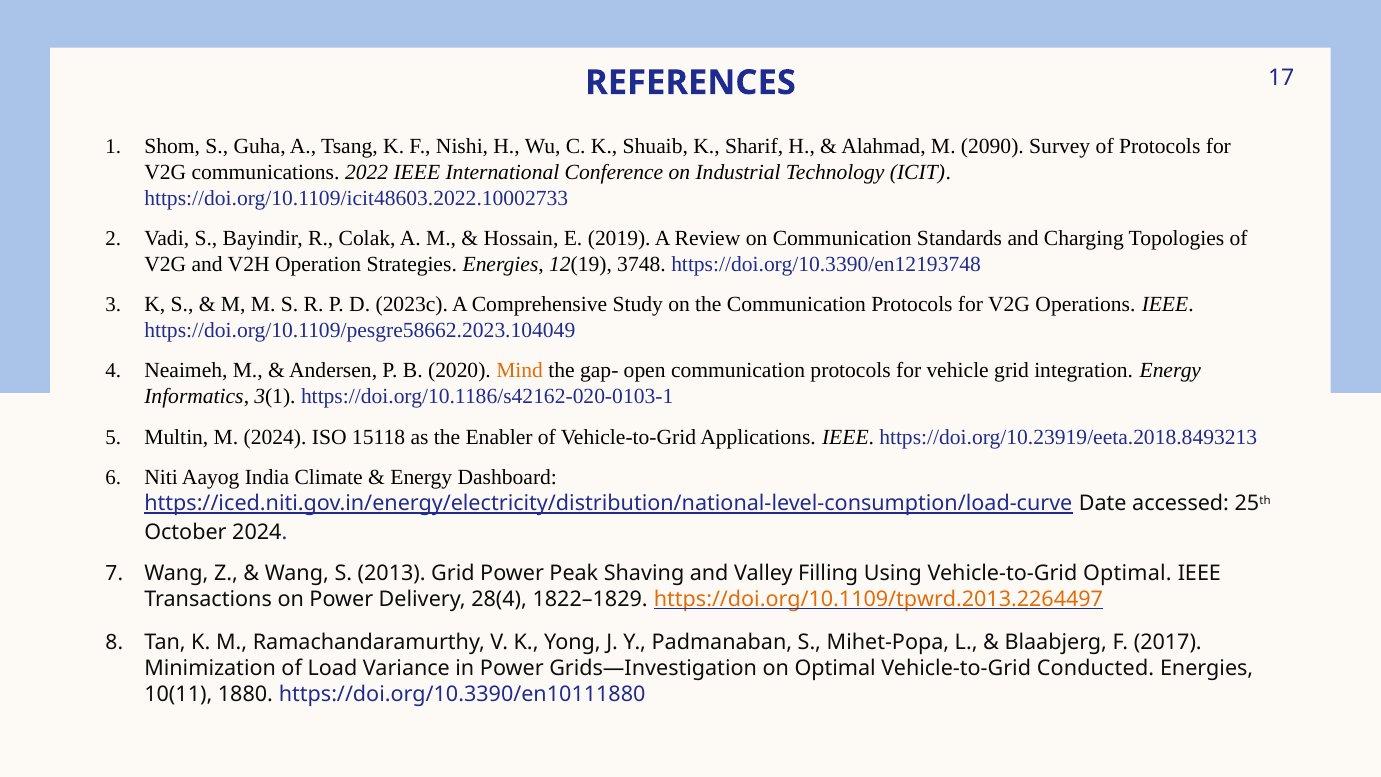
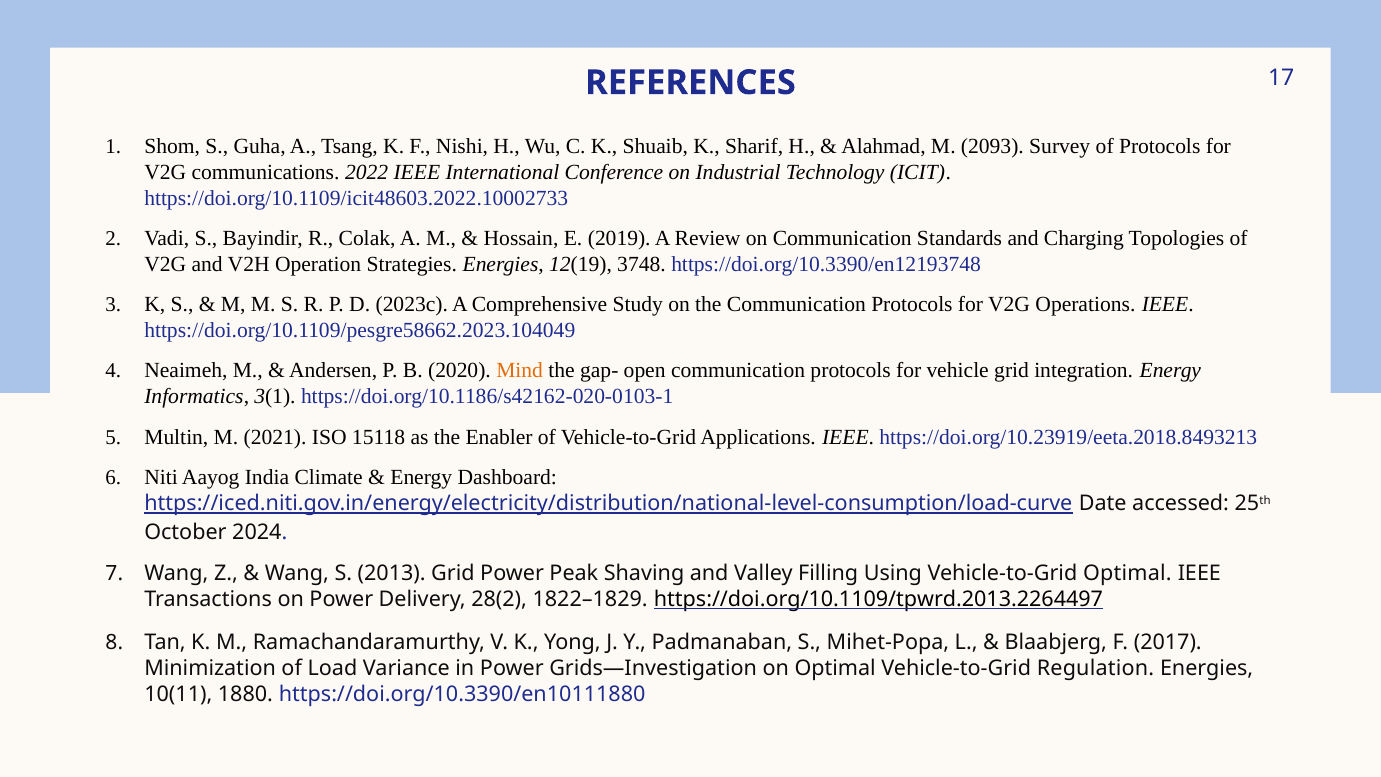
2090: 2090 -> 2093
M 2024: 2024 -> 2021
28(4: 28(4 -> 28(2
https://doi.org/10.1109/tpwrd.2013.2264497 colour: orange -> black
Conducted: Conducted -> Regulation
